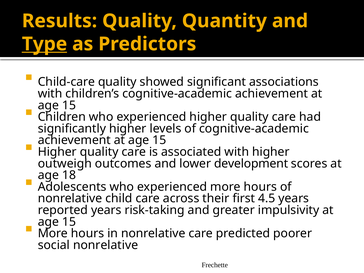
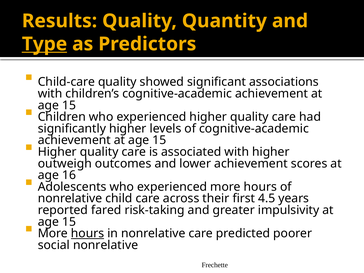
lower development: development -> achievement
18: 18 -> 16
reported years: years -> fared
hours at (88, 233) underline: none -> present
